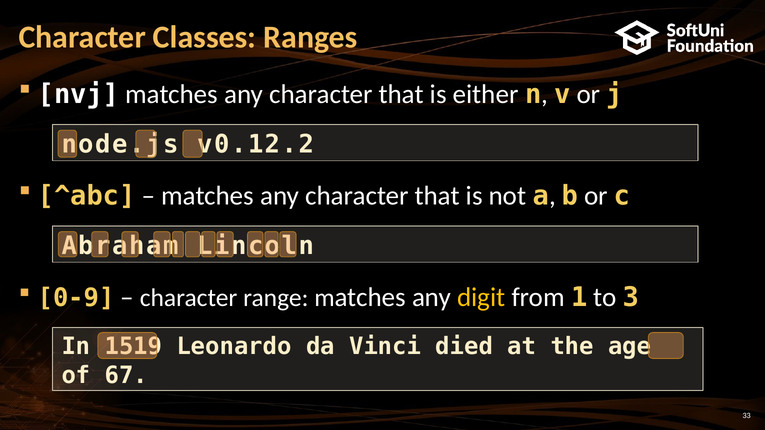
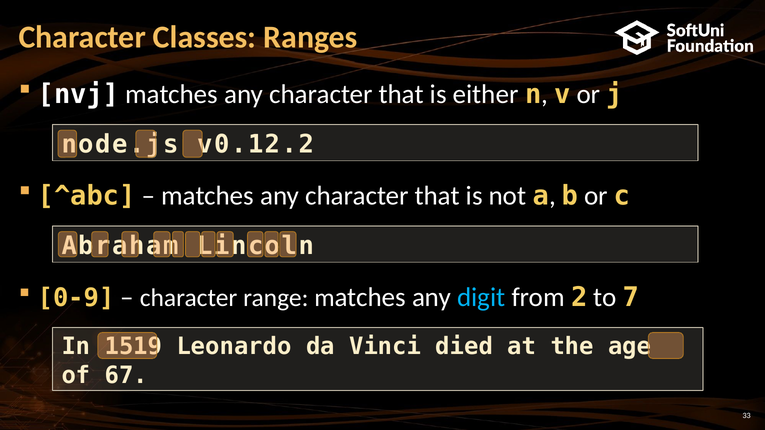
digit colour: yellow -> light blue
1: 1 -> 2
3: 3 -> 7
